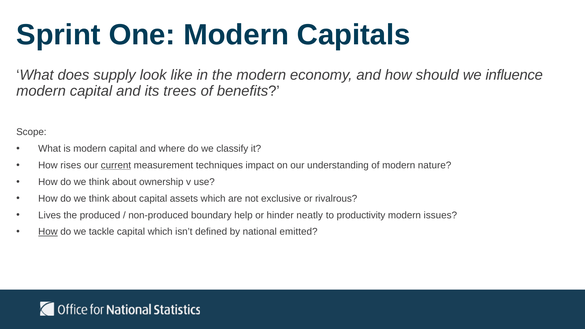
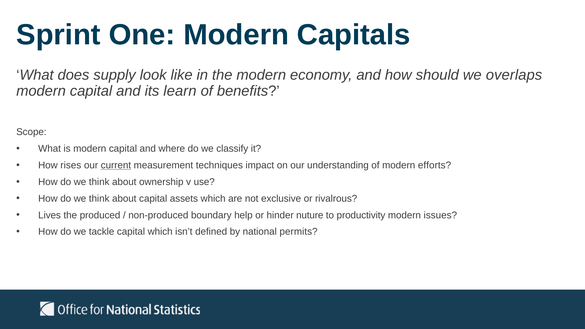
influence: influence -> overlaps
trees: trees -> learn
nature: nature -> efforts
neatly: neatly -> nuture
How at (48, 232) underline: present -> none
emitted: emitted -> permits
